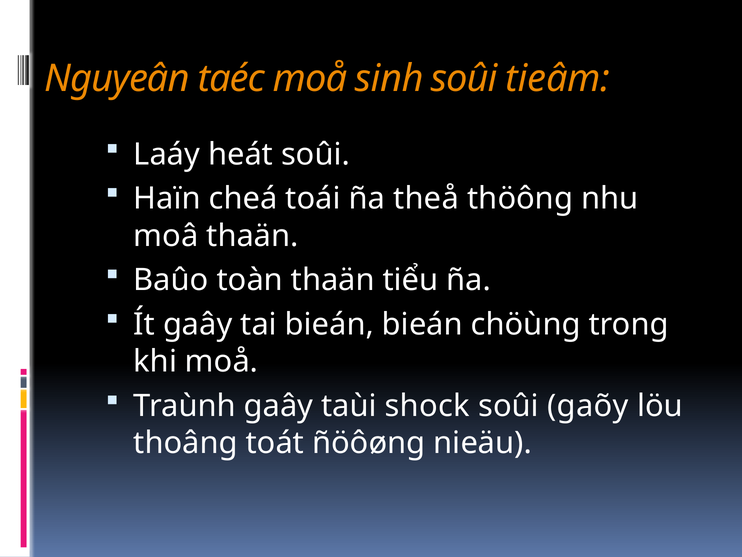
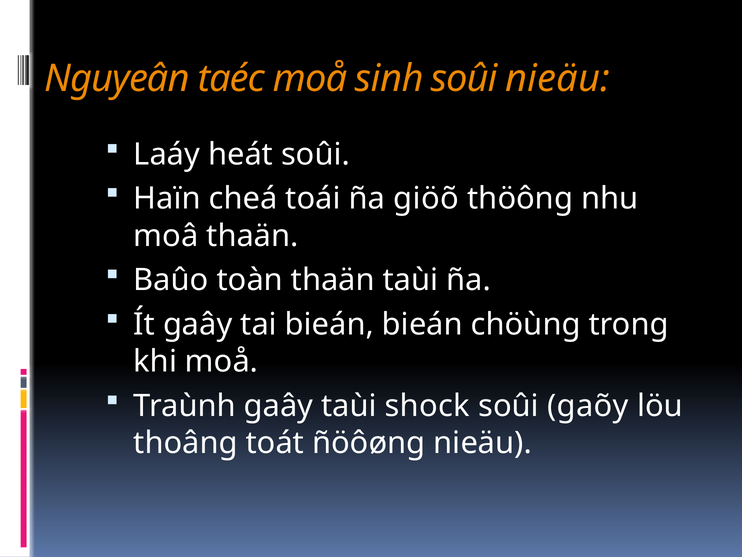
soûi tieâm: tieâm -> nieäu
theå: theå -> giöõ
thaän tiểu: tiểu -> taùi
